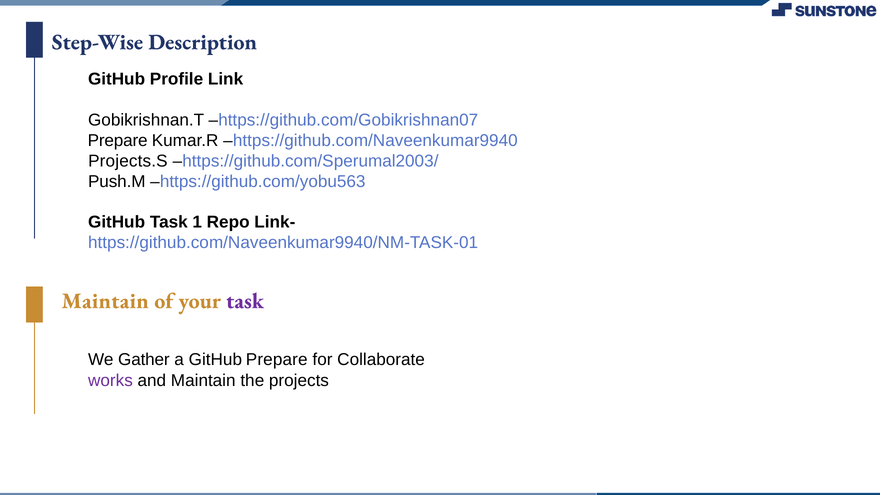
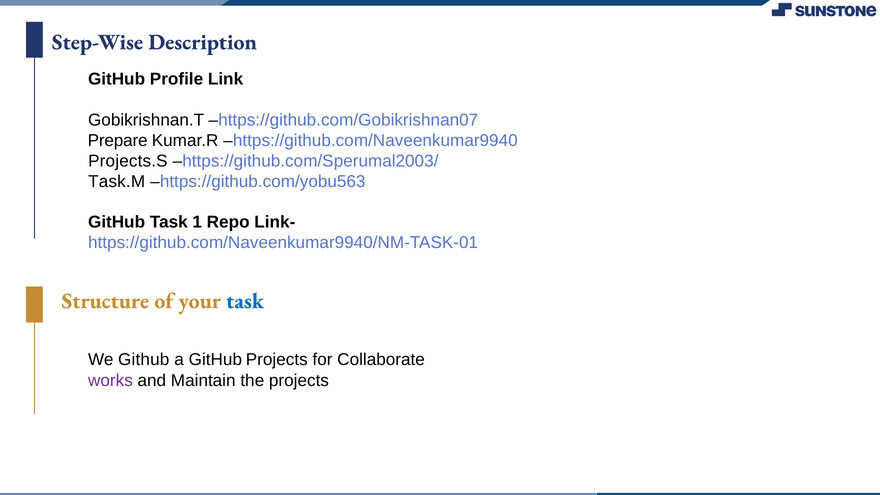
Push.M: Push.M -> Task.M
Maintain at (105, 301): Maintain -> Structure
task at (245, 301) colour: purple -> blue
We Gather: Gather -> Github
GitHub Prepare: Prepare -> Projects
